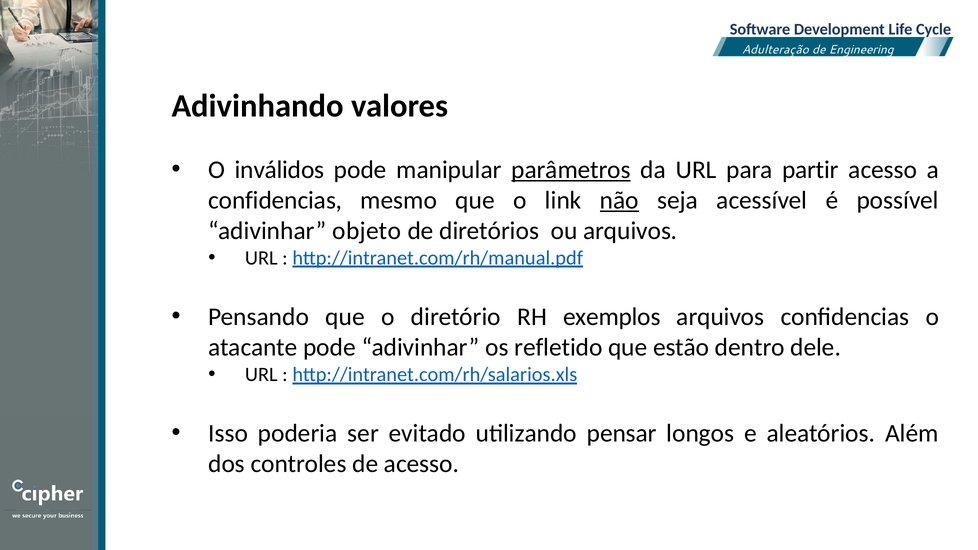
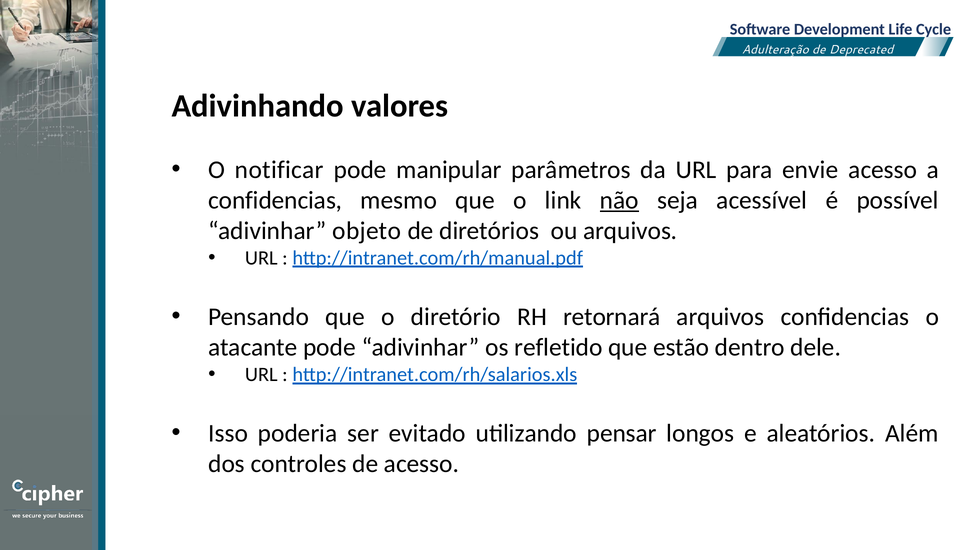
Engineering: Engineering -> Deprecated
inválidos: inválidos -> notificar
parâmetros underline: present -> none
partir: partir -> envie
exemplos: exemplos -> retornará
